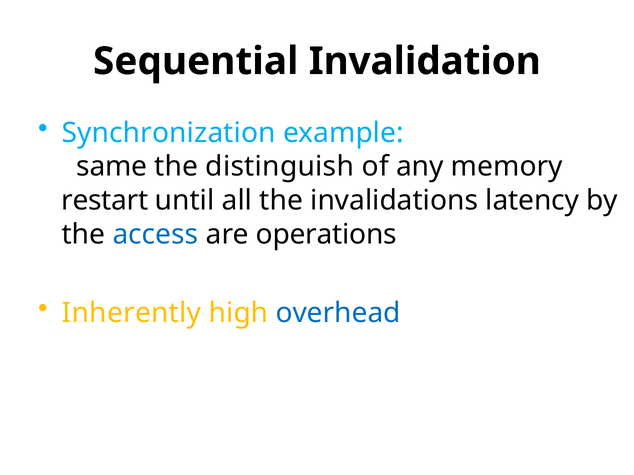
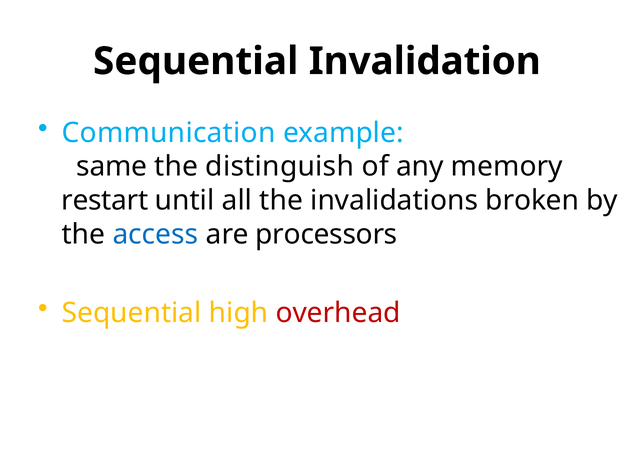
Synchronization: Synchronization -> Communication
latency: latency -> broken
operations: operations -> processors
Inherently at (132, 313): Inherently -> Sequential
overhead colour: blue -> red
